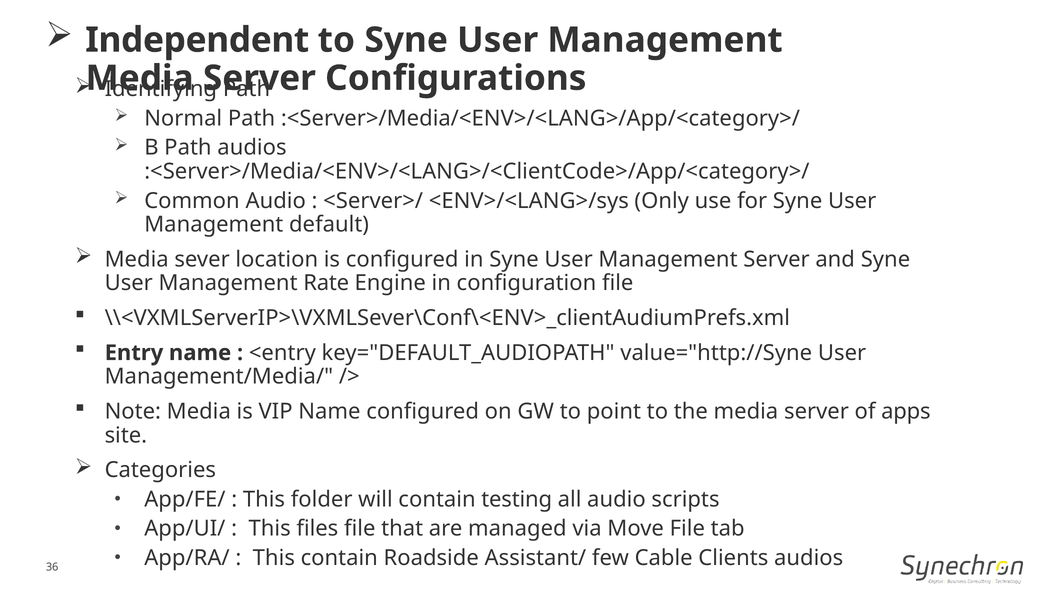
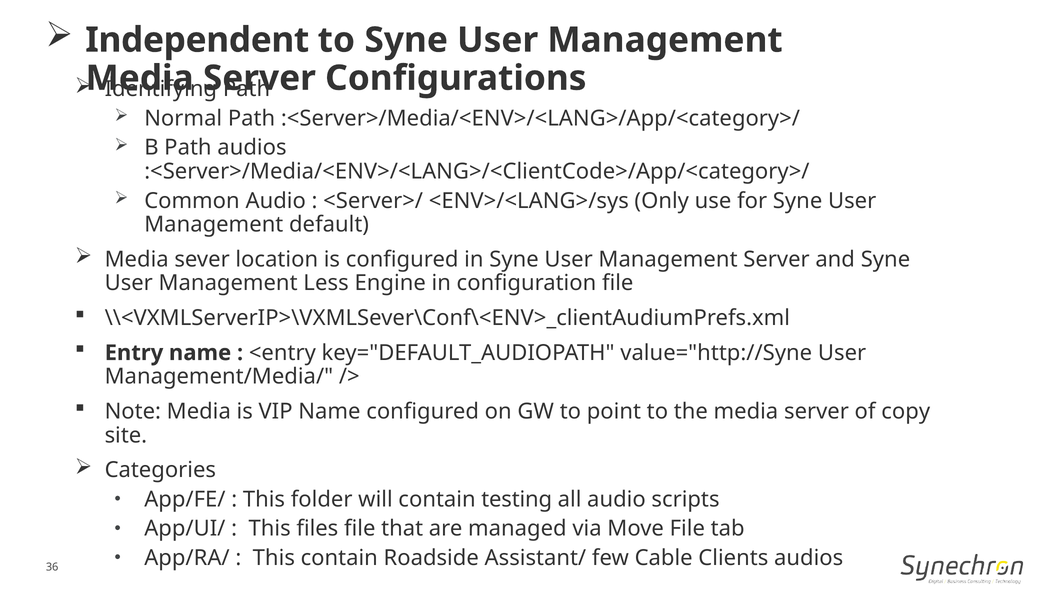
Rate: Rate -> Less
apps: apps -> copy
